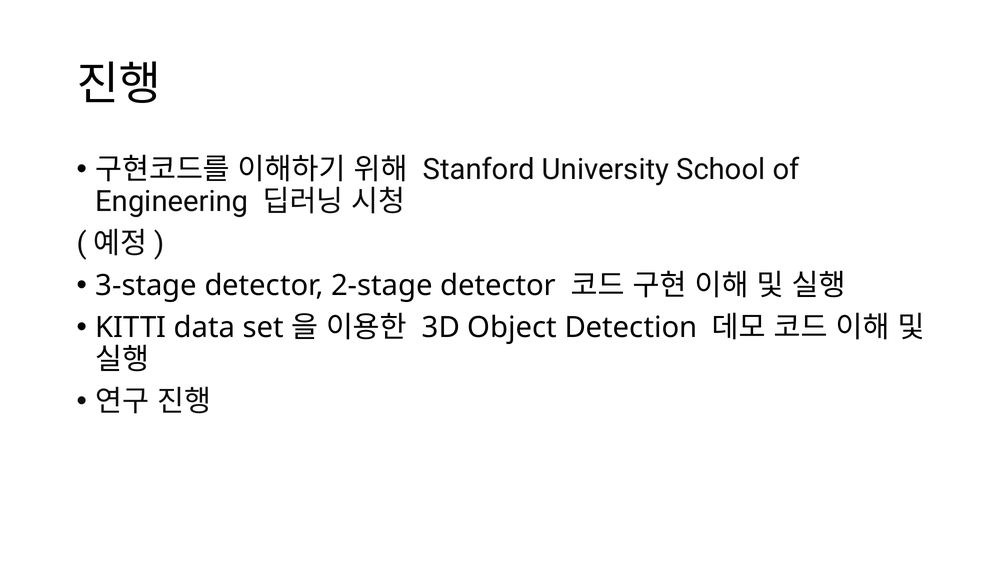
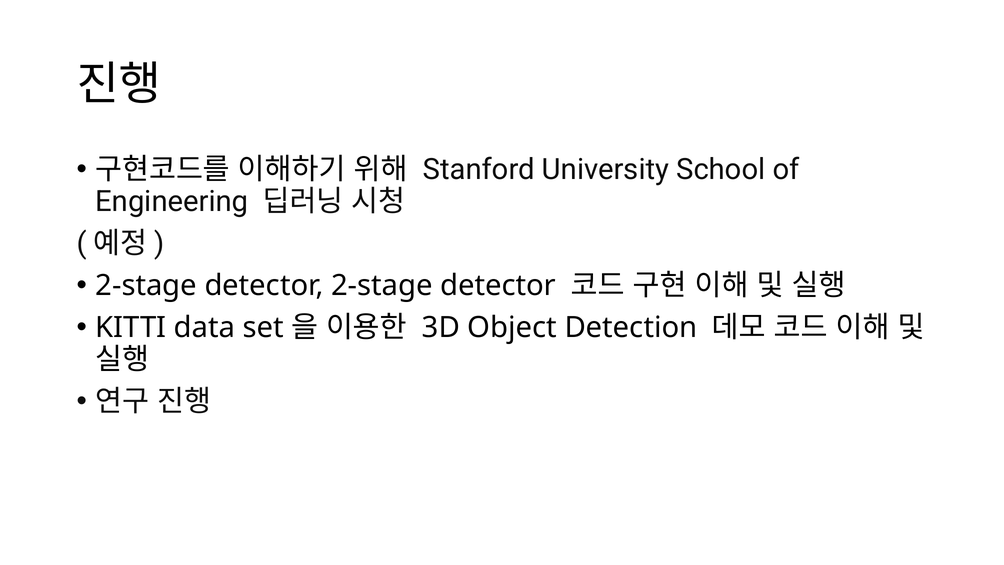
3-stage at (146, 286): 3-stage -> 2-stage
